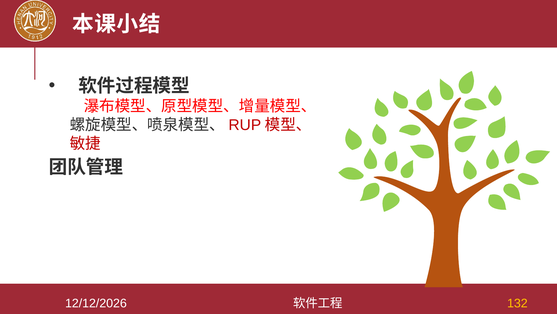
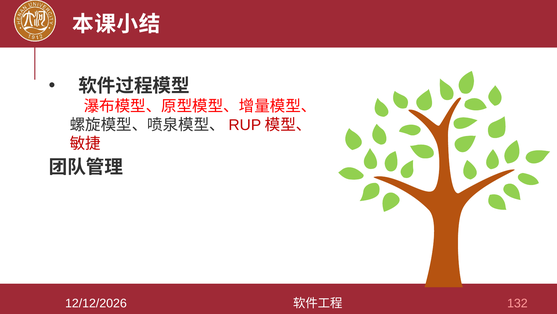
132 colour: yellow -> pink
